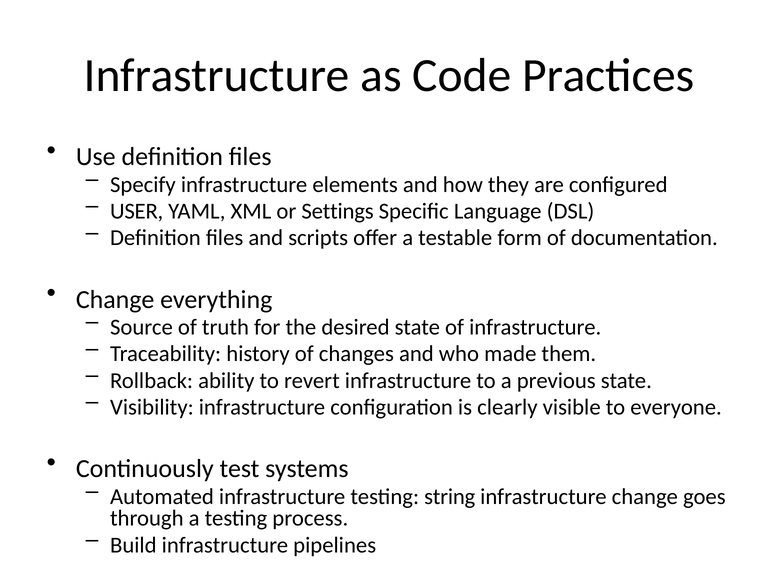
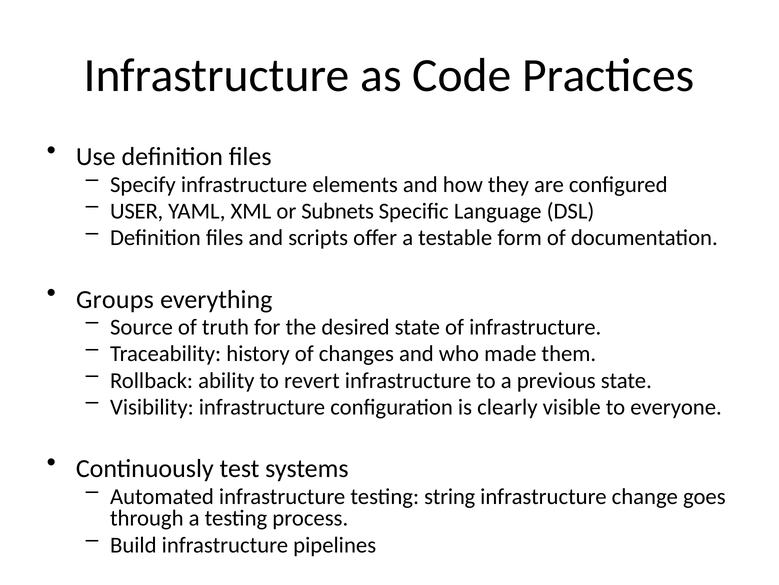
Settings: Settings -> Subnets
Change at (115, 299): Change -> Groups
